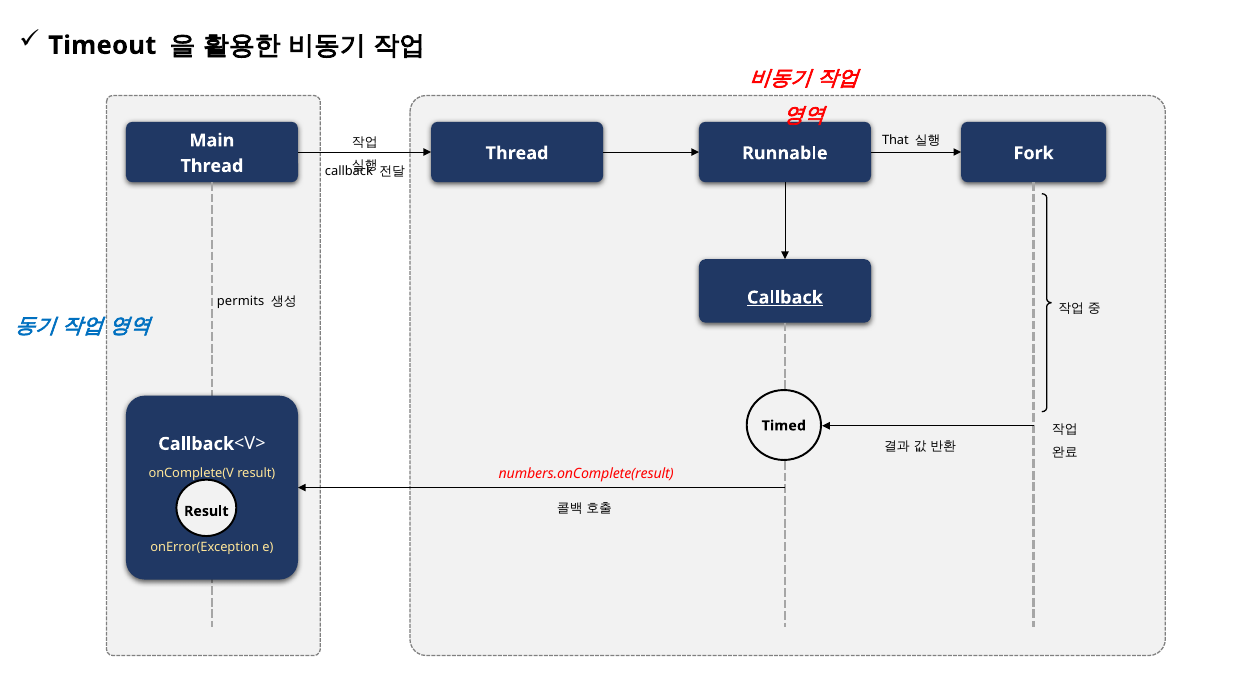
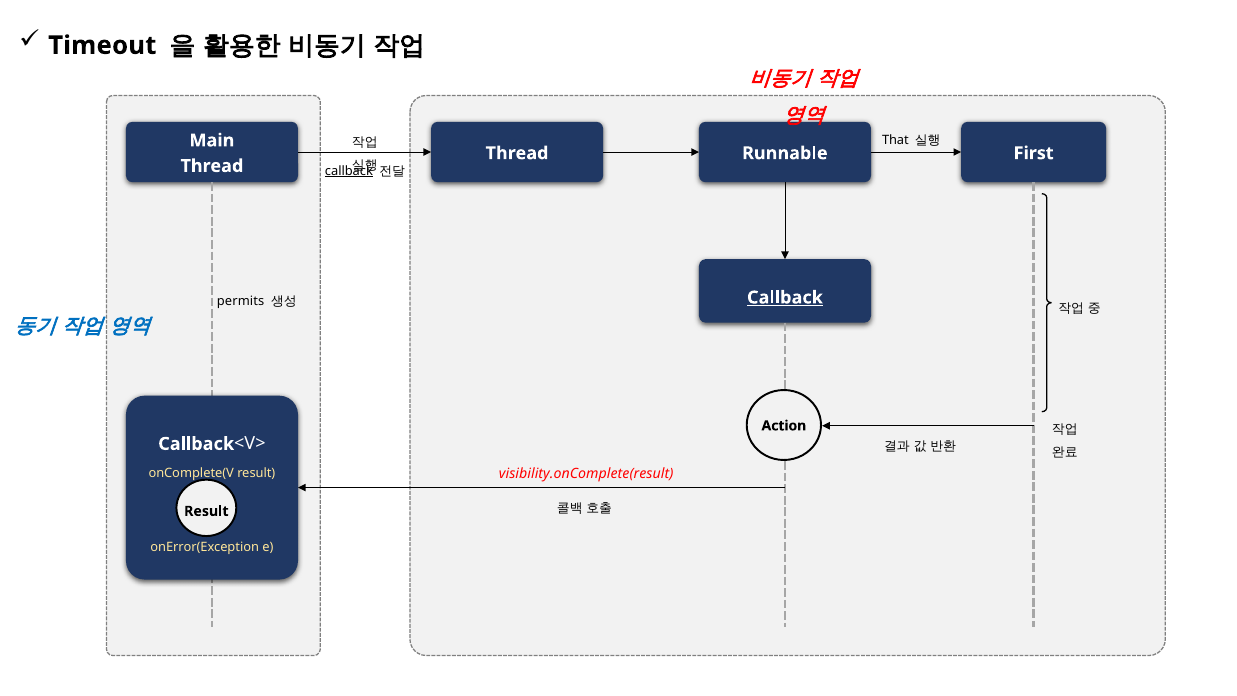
Fork: Fork -> First
callback at (349, 171) underline: none -> present
Timed: Timed -> Action
numbers.onComplete(result: numbers.onComplete(result -> visibility.onComplete(result
